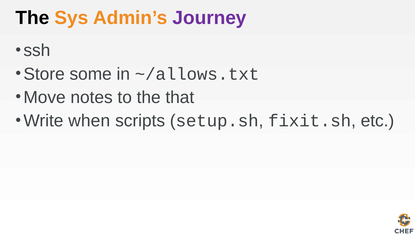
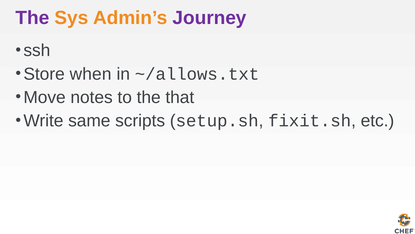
The at (32, 18) colour: black -> purple
some: some -> when
when: when -> same
